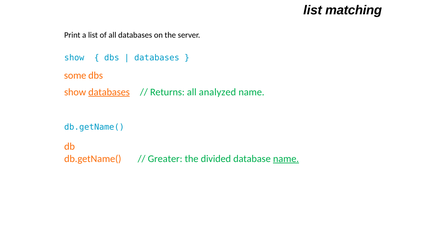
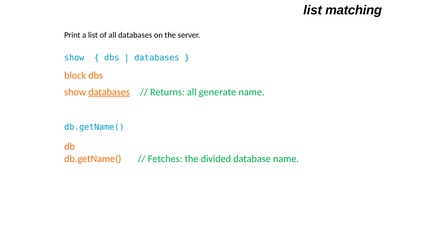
some: some -> block
analyzed: analyzed -> generate
Greater: Greater -> Fetches
name at (286, 159) underline: present -> none
